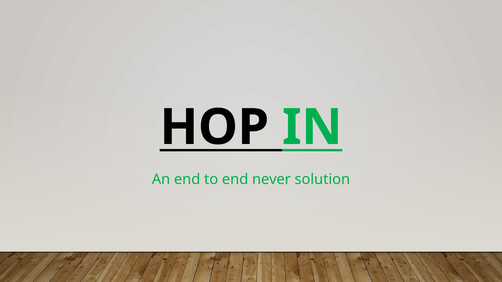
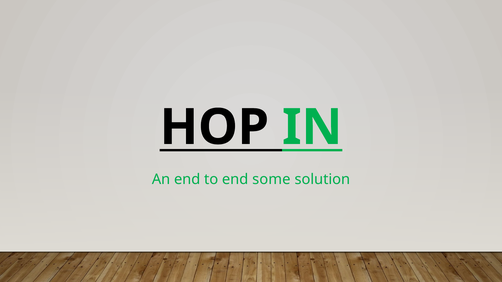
never: never -> some
